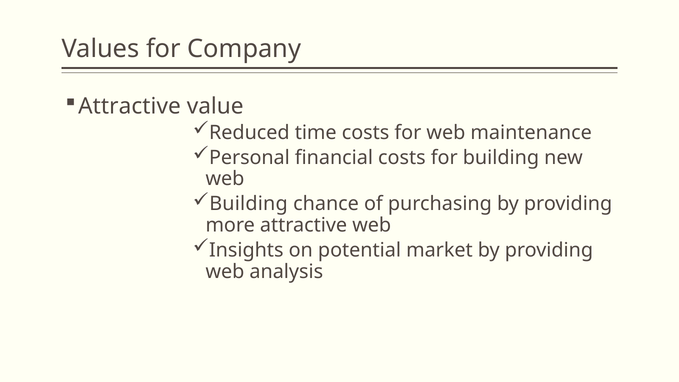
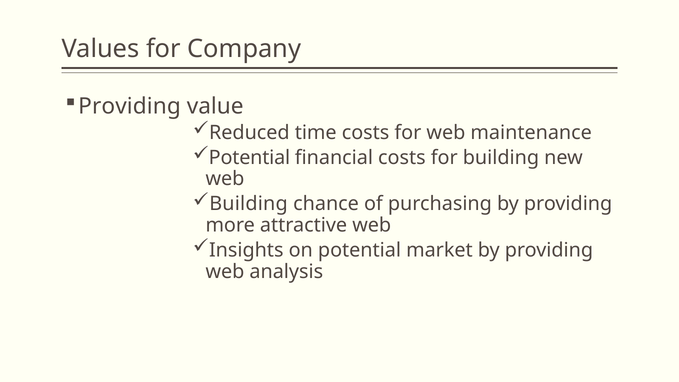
Attractive at (130, 106): Attractive -> Providing
Personal at (249, 158): Personal -> Potential
